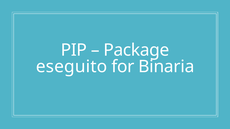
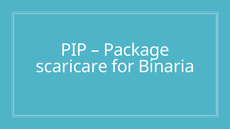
eseguito: eseguito -> scaricare
